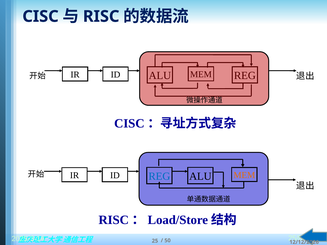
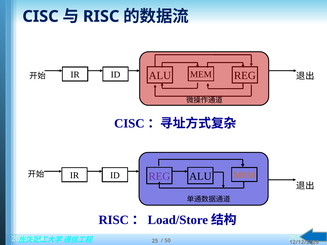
REG at (159, 176) colour: blue -> purple
